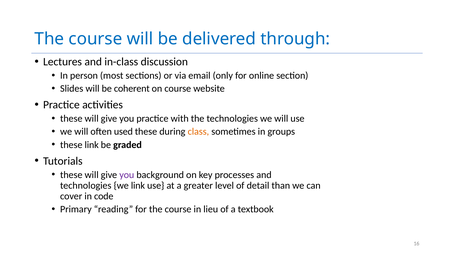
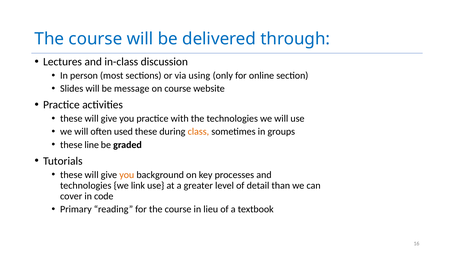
email: email -> using
coherent: coherent -> message
these link: link -> line
you at (127, 175) colour: purple -> orange
